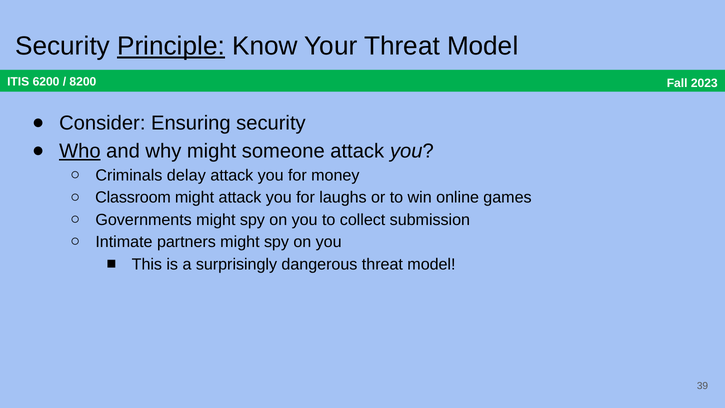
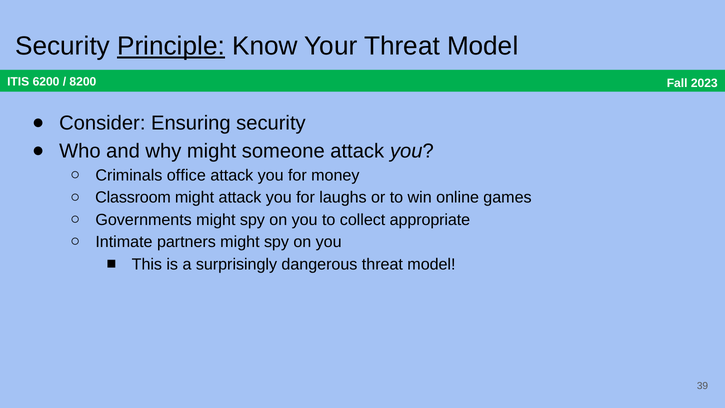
Who underline: present -> none
delay: delay -> office
submission: submission -> appropriate
